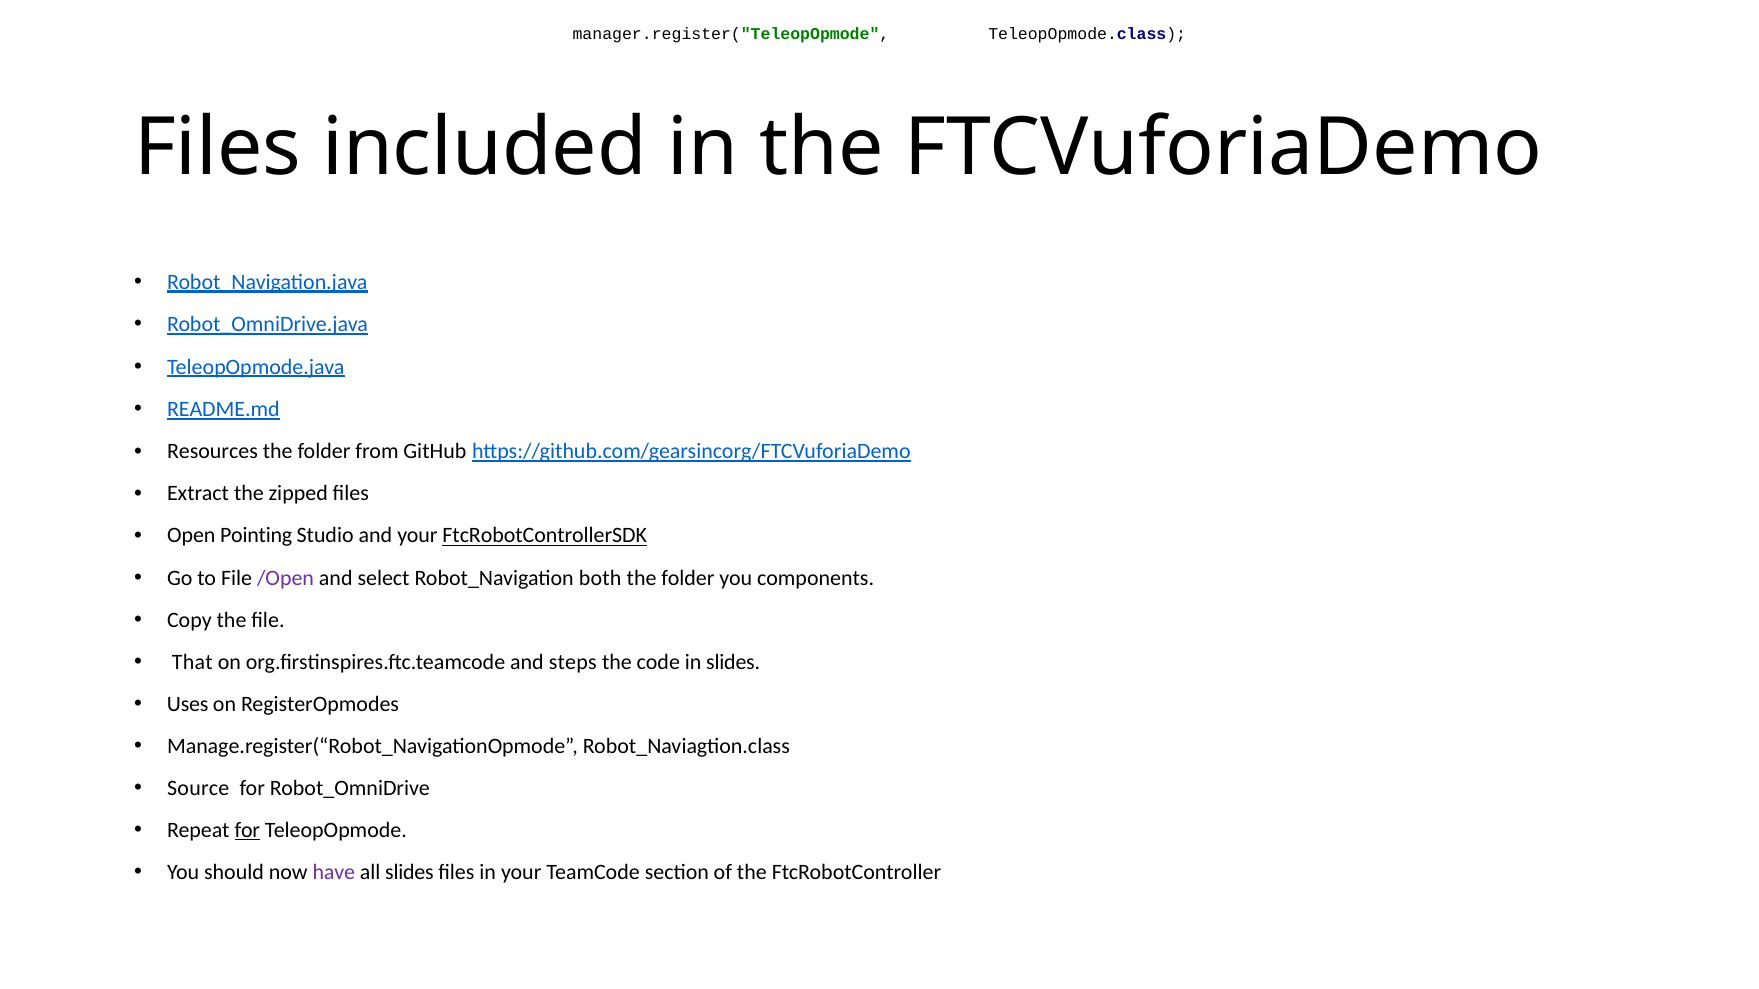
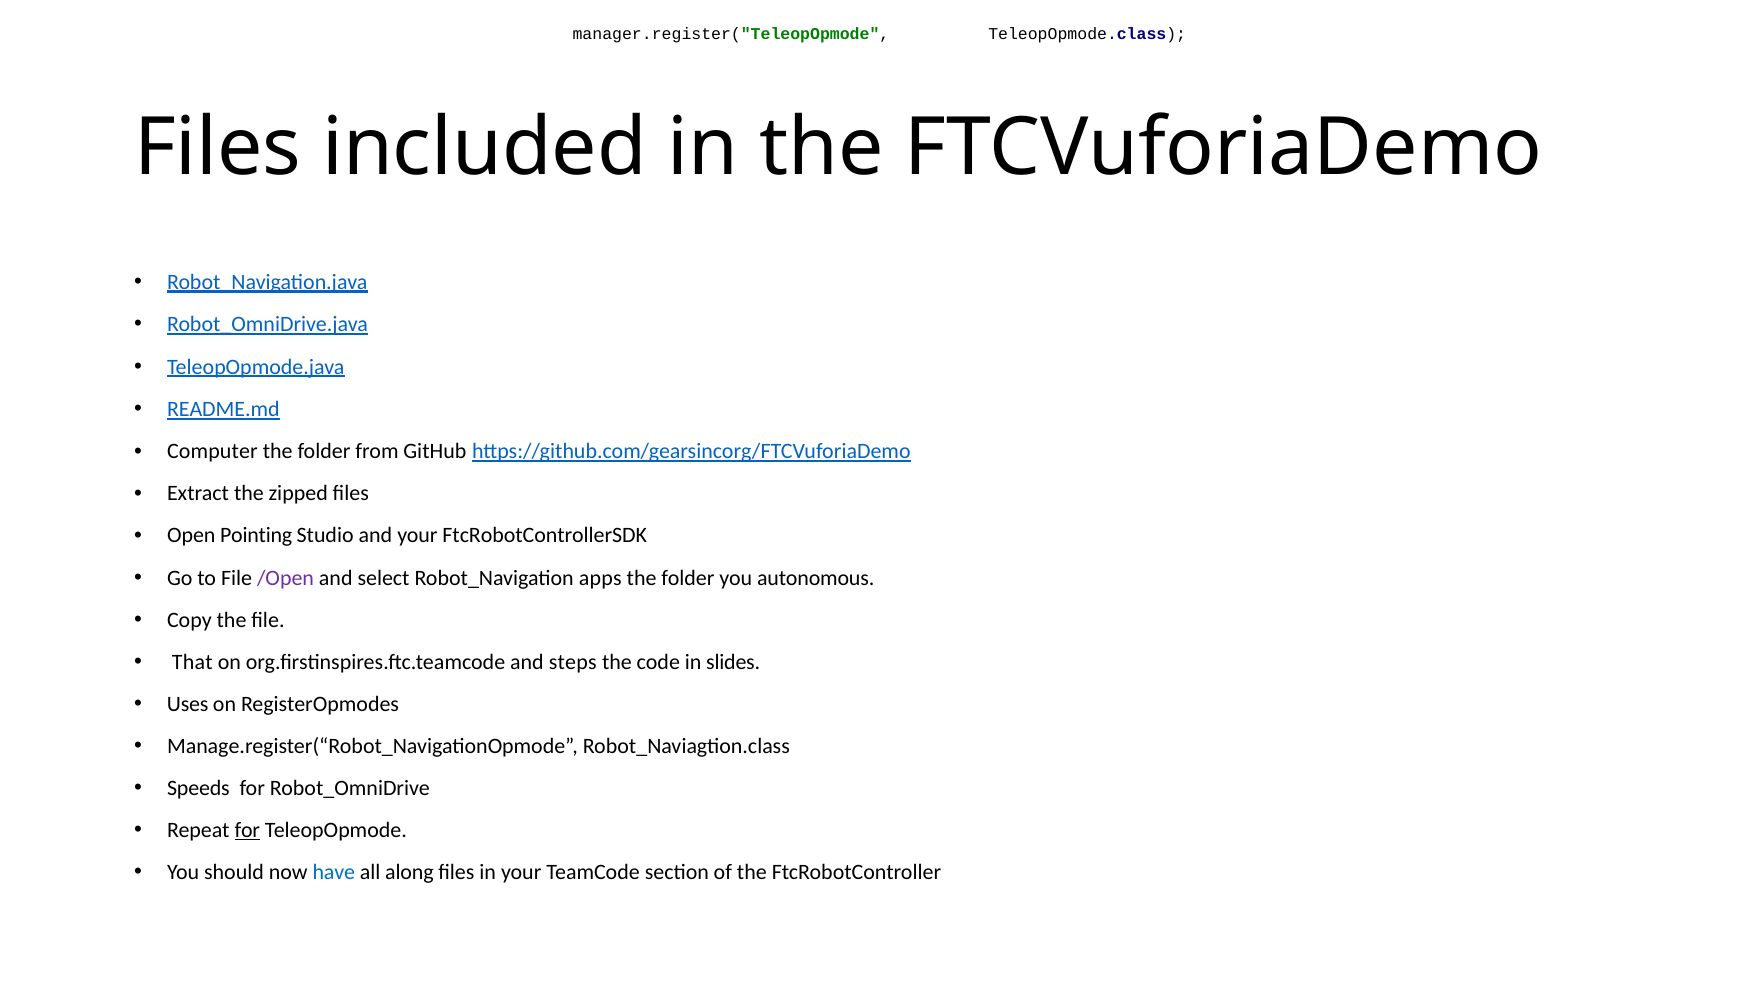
Resources: Resources -> Computer
FtcRobotControllerSDK underline: present -> none
both: both -> apps
components: components -> autonomous
Source: Source -> Speeds
have colour: purple -> blue
all slides: slides -> along
